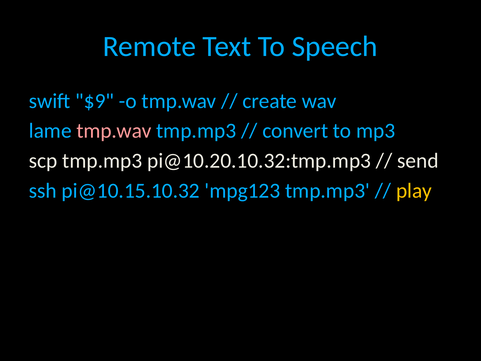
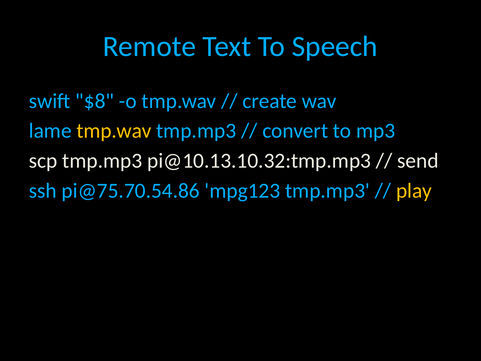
$9: $9 -> $8
tmp.wav at (114, 131) colour: pink -> yellow
pi@10.20.10.32:tmp.mp3: pi@10.20.10.32:tmp.mp3 -> pi@10.13.10.32:tmp.mp3
pi@10.15.10.32: pi@10.15.10.32 -> pi@75.70.54.86
